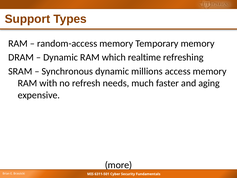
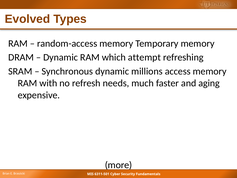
Support: Support -> Evolved
realtime: realtime -> attempt
